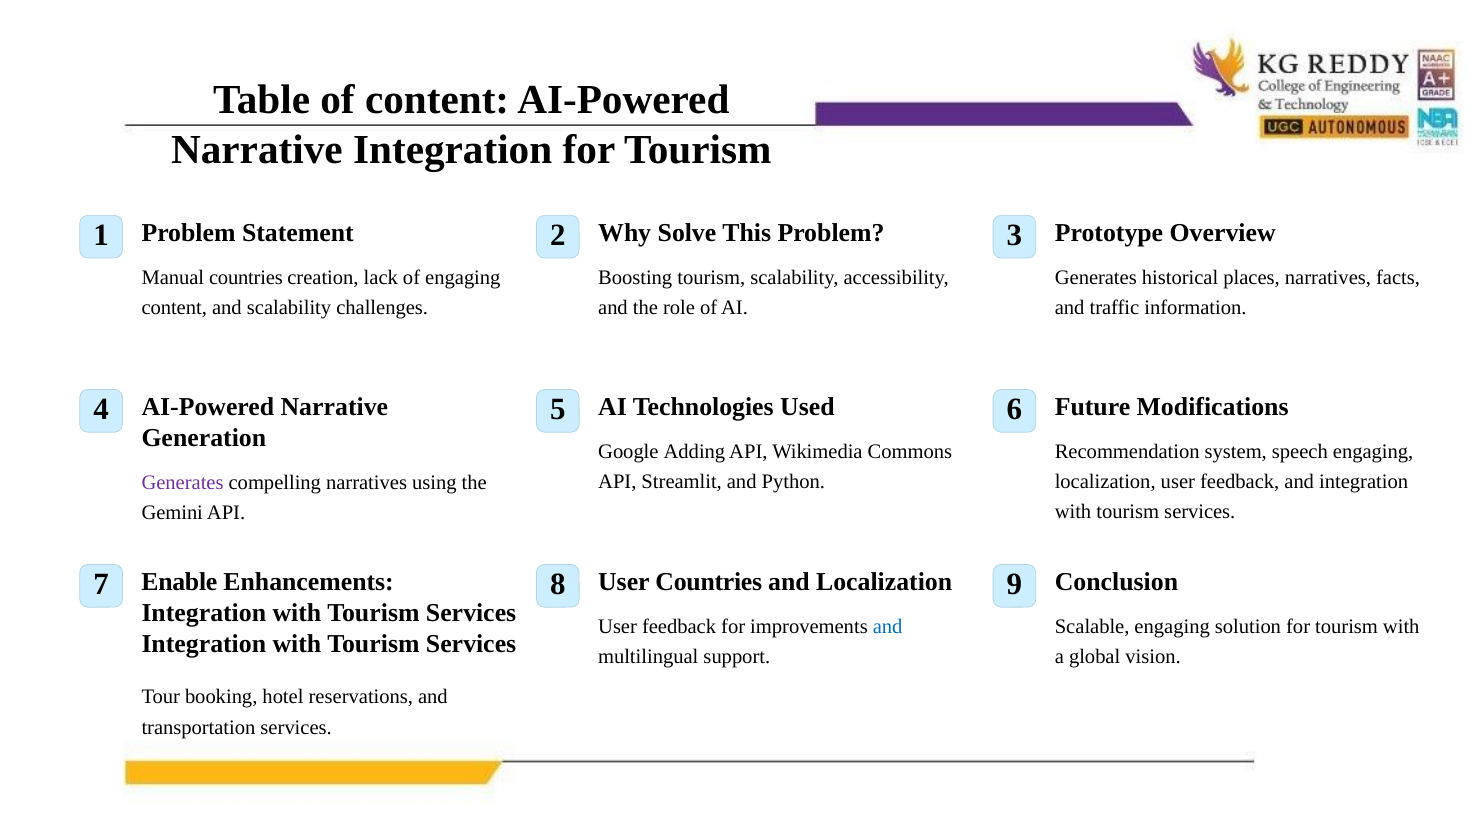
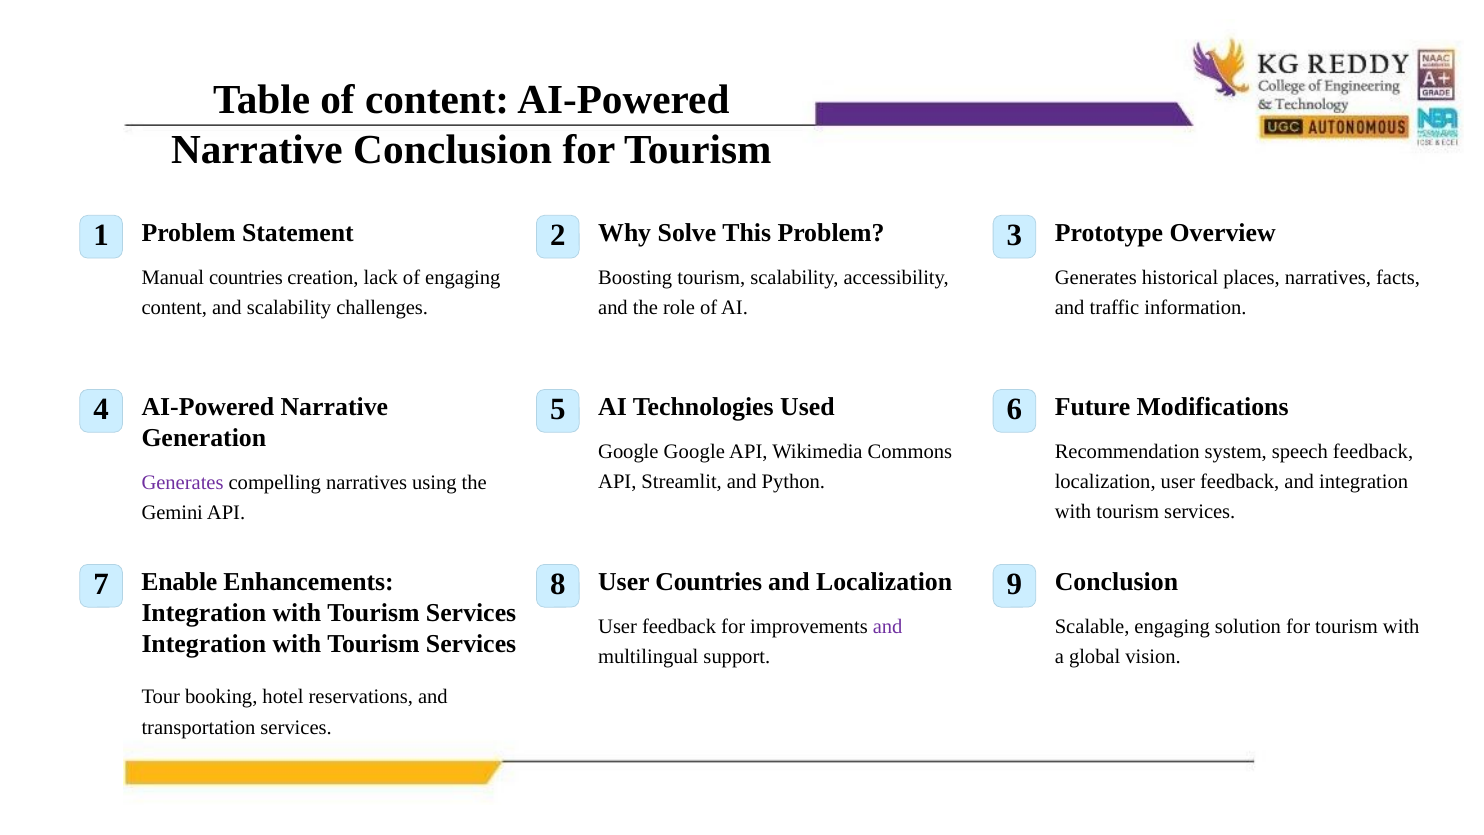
Narrative Integration: Integration -> Conclusion
Google Adding: Adding -> Google
speech engaging: engaging -> feedback
and at (888, 626) colour: blue -> purple
